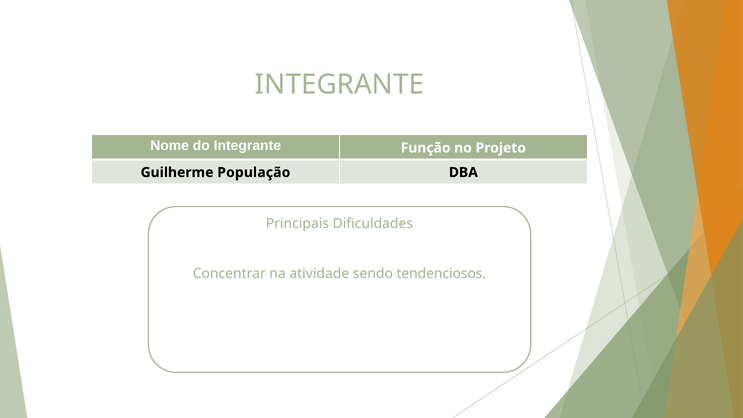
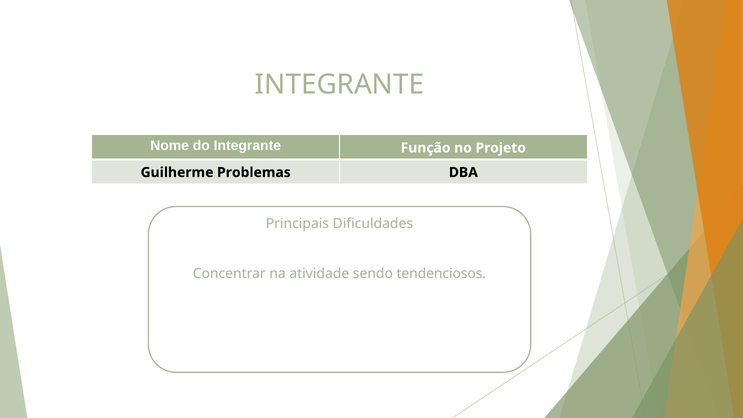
População: População -> Problemas
